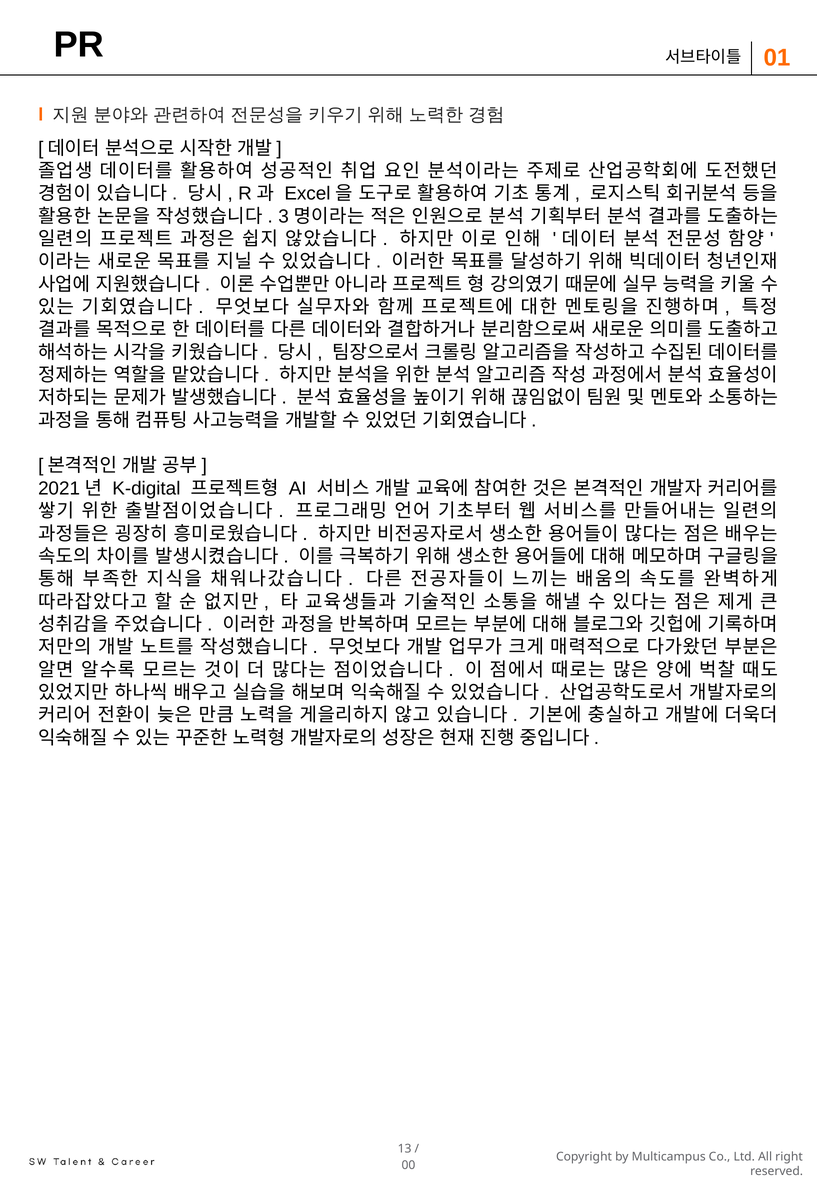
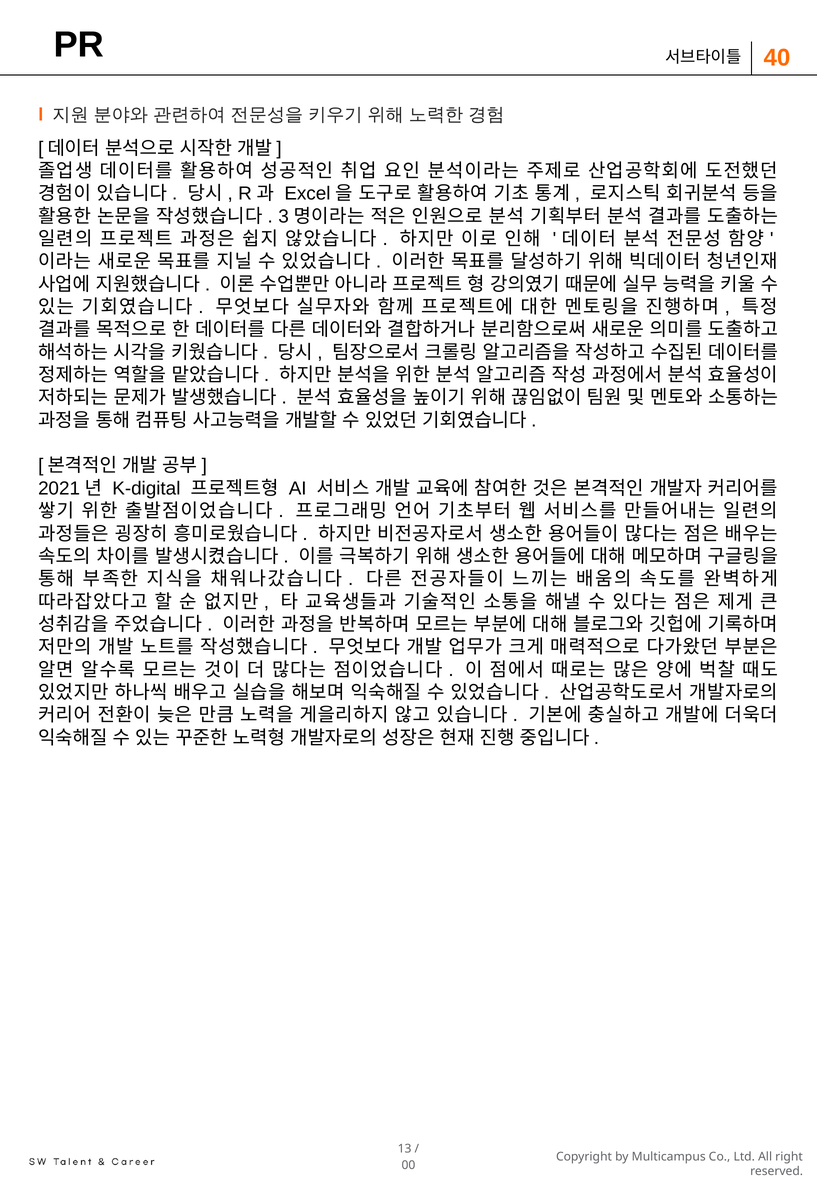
01: 01 -> 40
